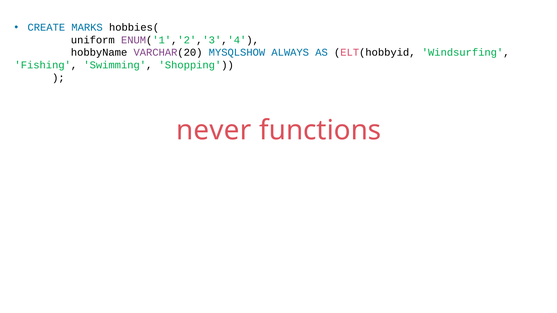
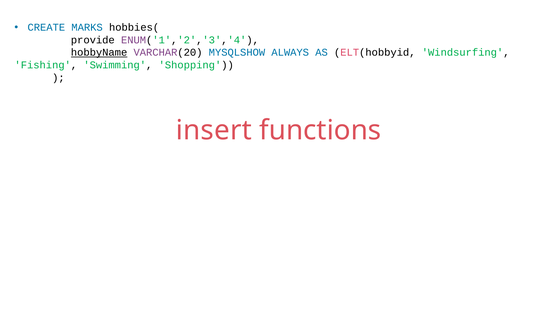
uniform: uniform -> provide
hobbyName underline: none -> present
never: never -> insert
